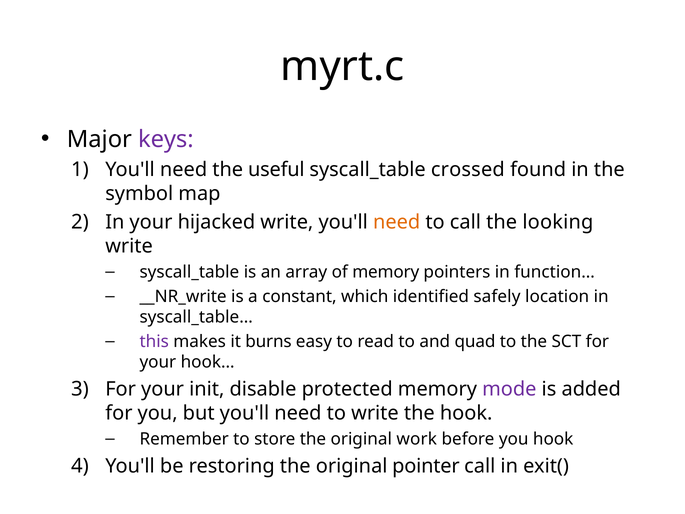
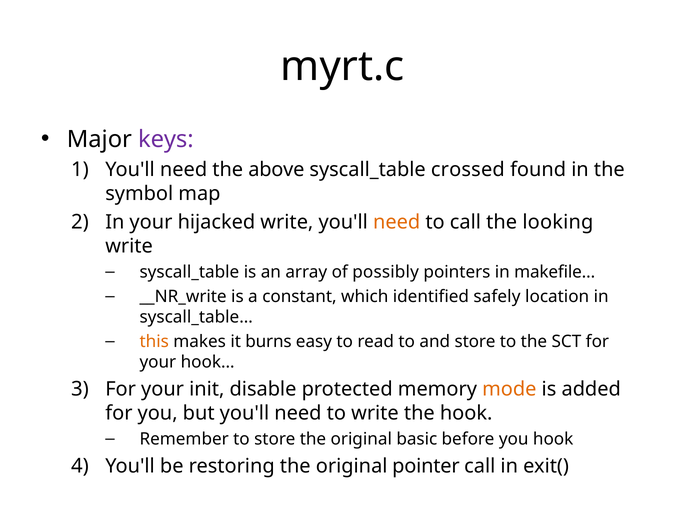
useful: useful -> above
of memory: memory -> possibly
function…: function… -> makefile…
this colour: purple -> orange
and quad: quad -> store
mode colour: purple -> orange
work: work -> basic
